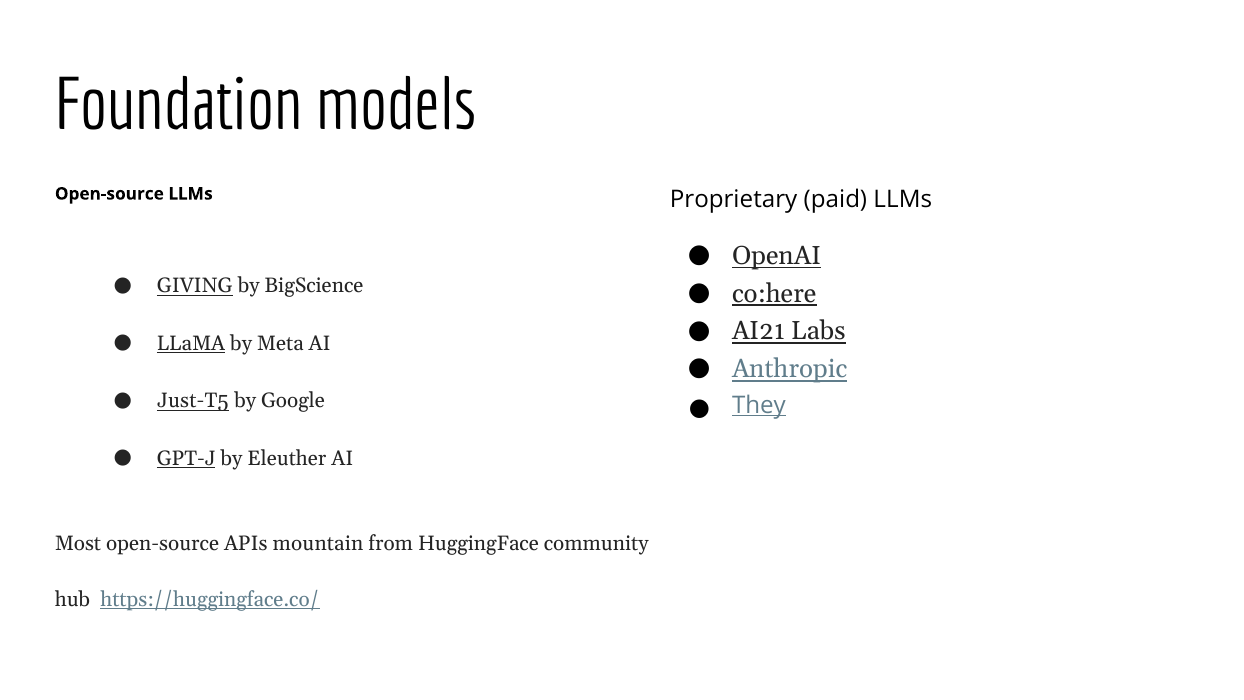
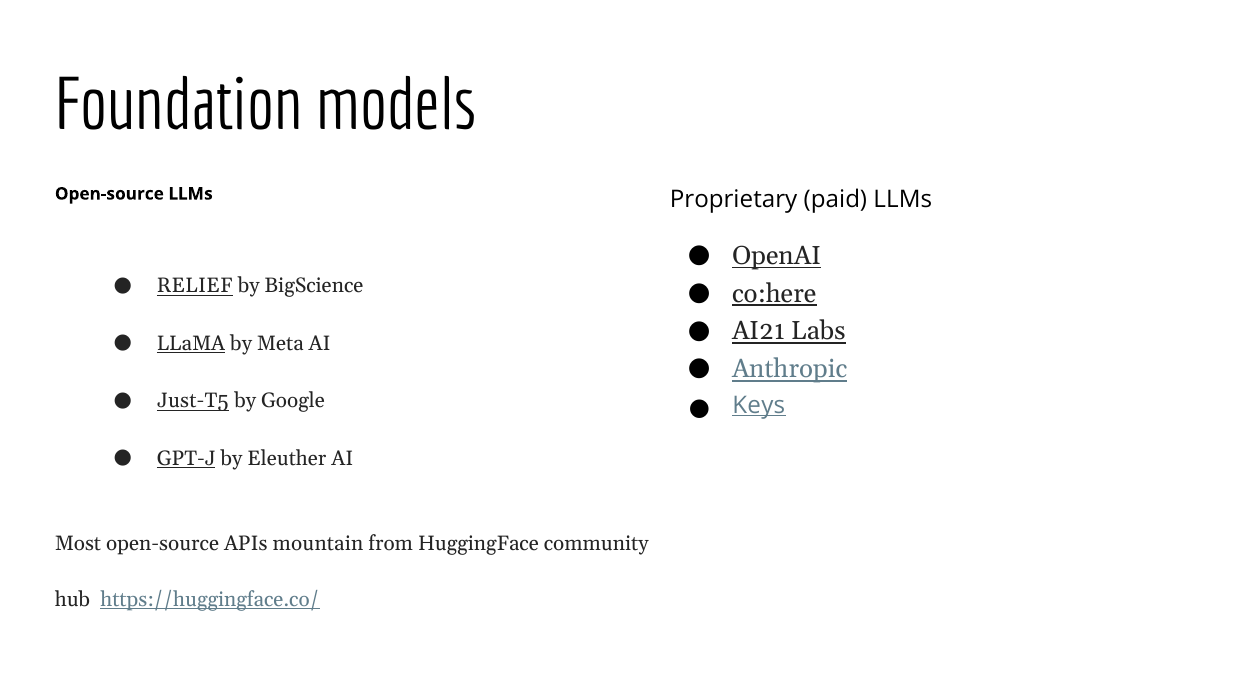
GIVING: GIVING -> RELIEF
They: They -> Keys
